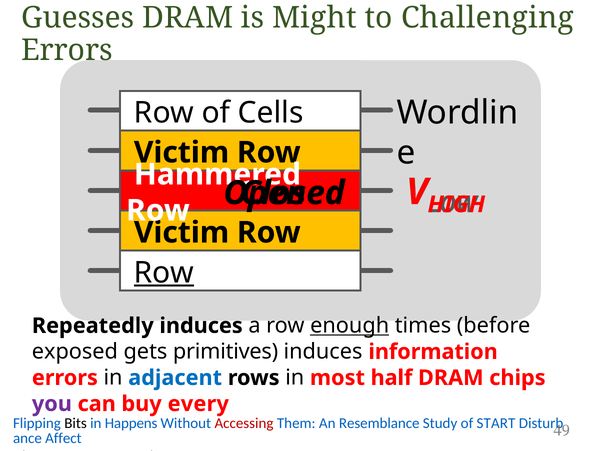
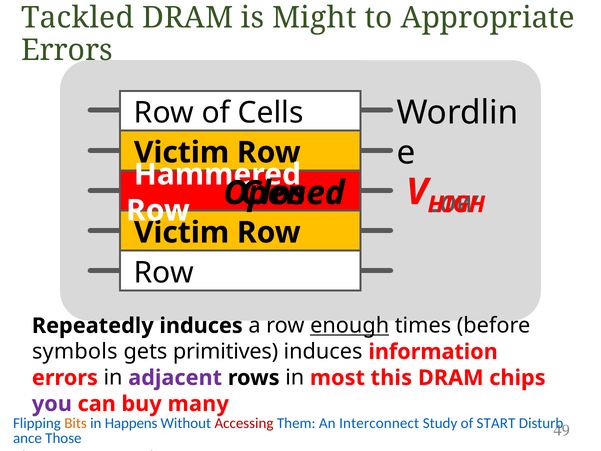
Guesses: Guesses -> Tackled
Challenging: Challenging -> Appropriate
Row at (164, 273) underline: present -> none
exposed: exposed -> symbols
adjacent colour: blue -> purple
half: half -> this
every: every -> many
Bits colour: black -> orange
Resemblance: Resemblance -> Interconnect
Affect: Affect -> Those
